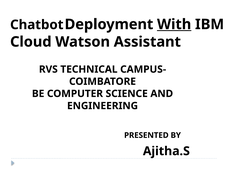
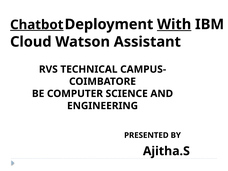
Chatbot underline: none -> present
